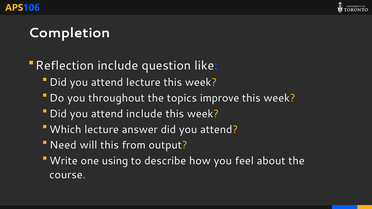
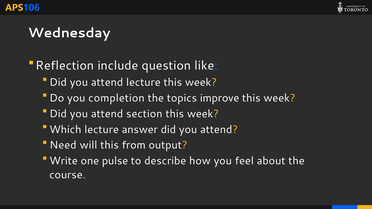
Completion: Completion -> Wednesday
throughout: throughout -> completion
attend include: include -> section
using: using -> pulse
